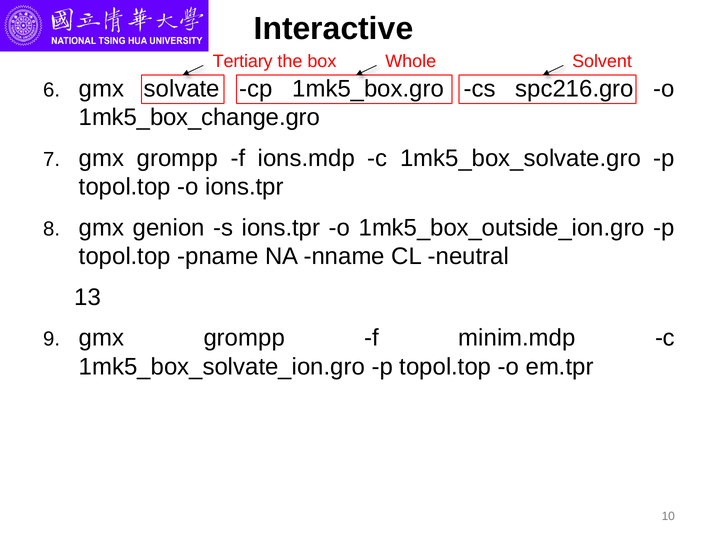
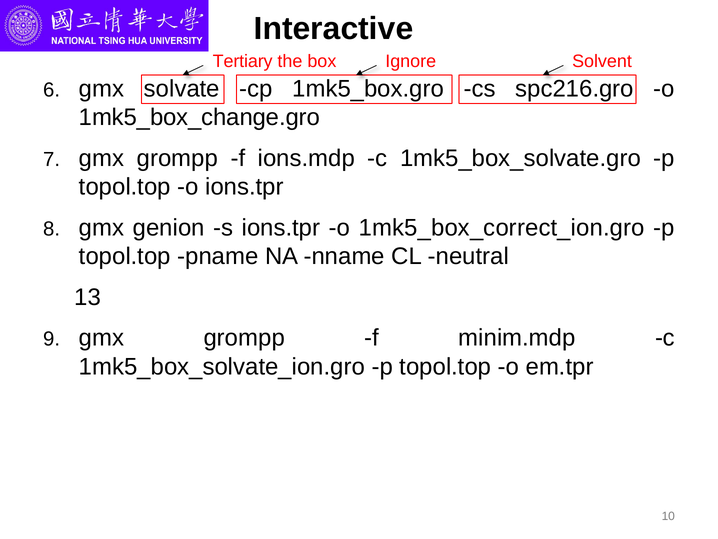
Whole: Whole -> Ignore
1mk5_box_outside_ion.gro: 1mk5_box_outside_ion.gro -> 1mk5_box_correct_ion.gro
